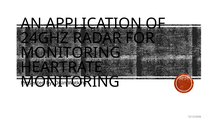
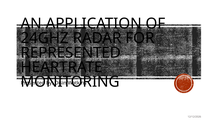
MONITORING at (71, 53): MONITORING -> REPRESENTED
